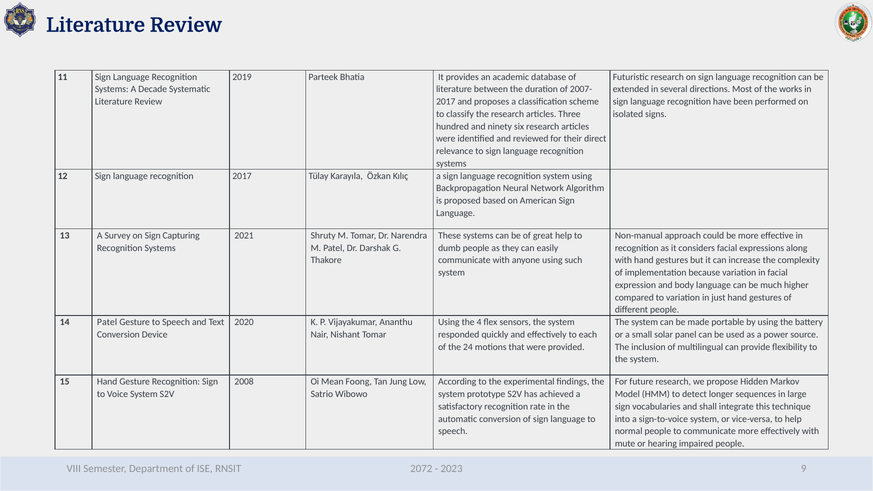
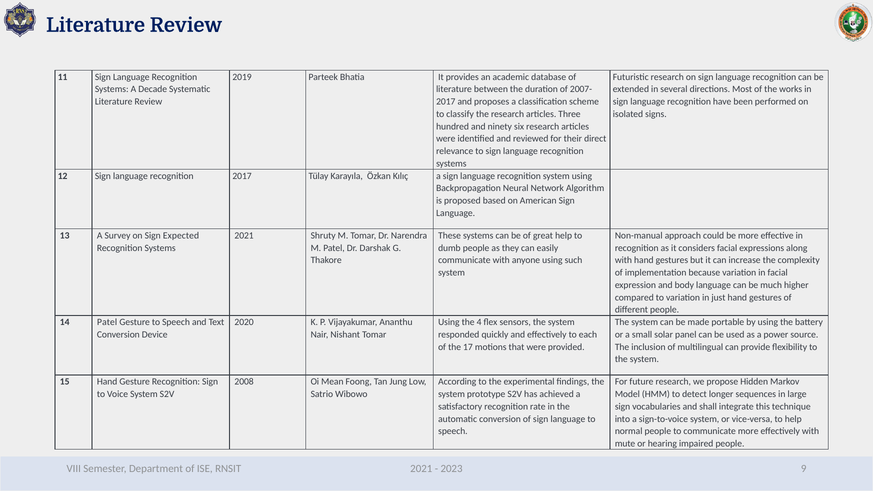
Capturing: Capturing -> Expected
24: 24 -> 17
2072 at (421, 469): 2072 -> 2021
